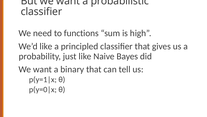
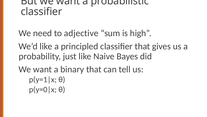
functions: functions -> adjective
